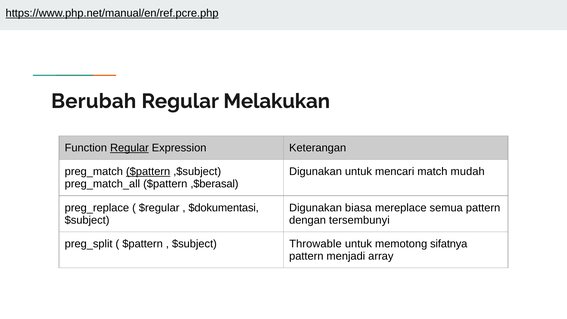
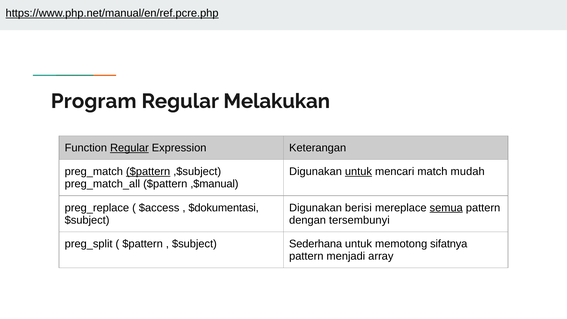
Berubah: Berubah -> Program
untuk at (358, 172) underline: none -> present
,$berasal: ,$berasal -> ,$manual
$regular: $regular -> $access
biasa: biasa -> berisi
semua underline: none -> present
Throwable: Throwable -> Sederhana
